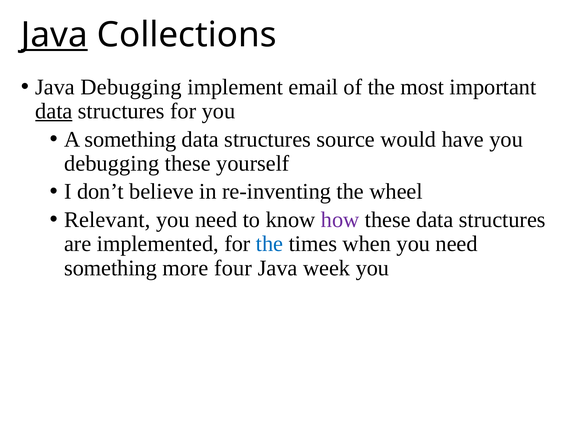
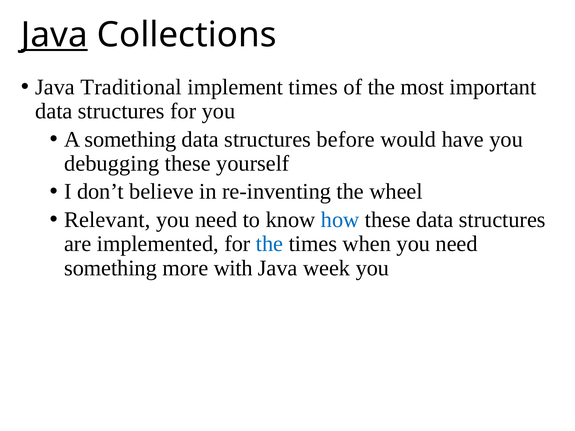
Java Debugging: Debugging -> Traditional
implement email: email -> times
data at (54, 111) underline: present -> none
source: source -> before
how colour: purple -> blue
four: four -> with
